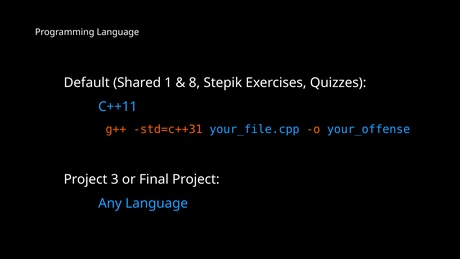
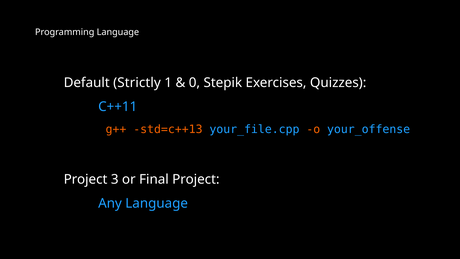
Shared: Shared -> Strictly
8: 8 -> 0
std=c++31: std=c++31 -> std=c++13
